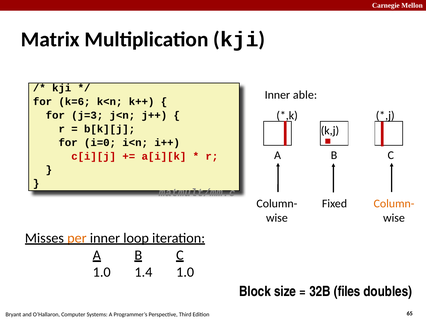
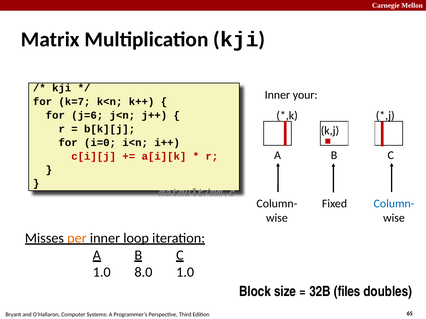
able: able -> your
k=6: k=6 -> k=7
j=3: j=3 -> j=6
Column- at (394, 204) colour: orange -> blue
1.4: 1.4 -> 8.0
